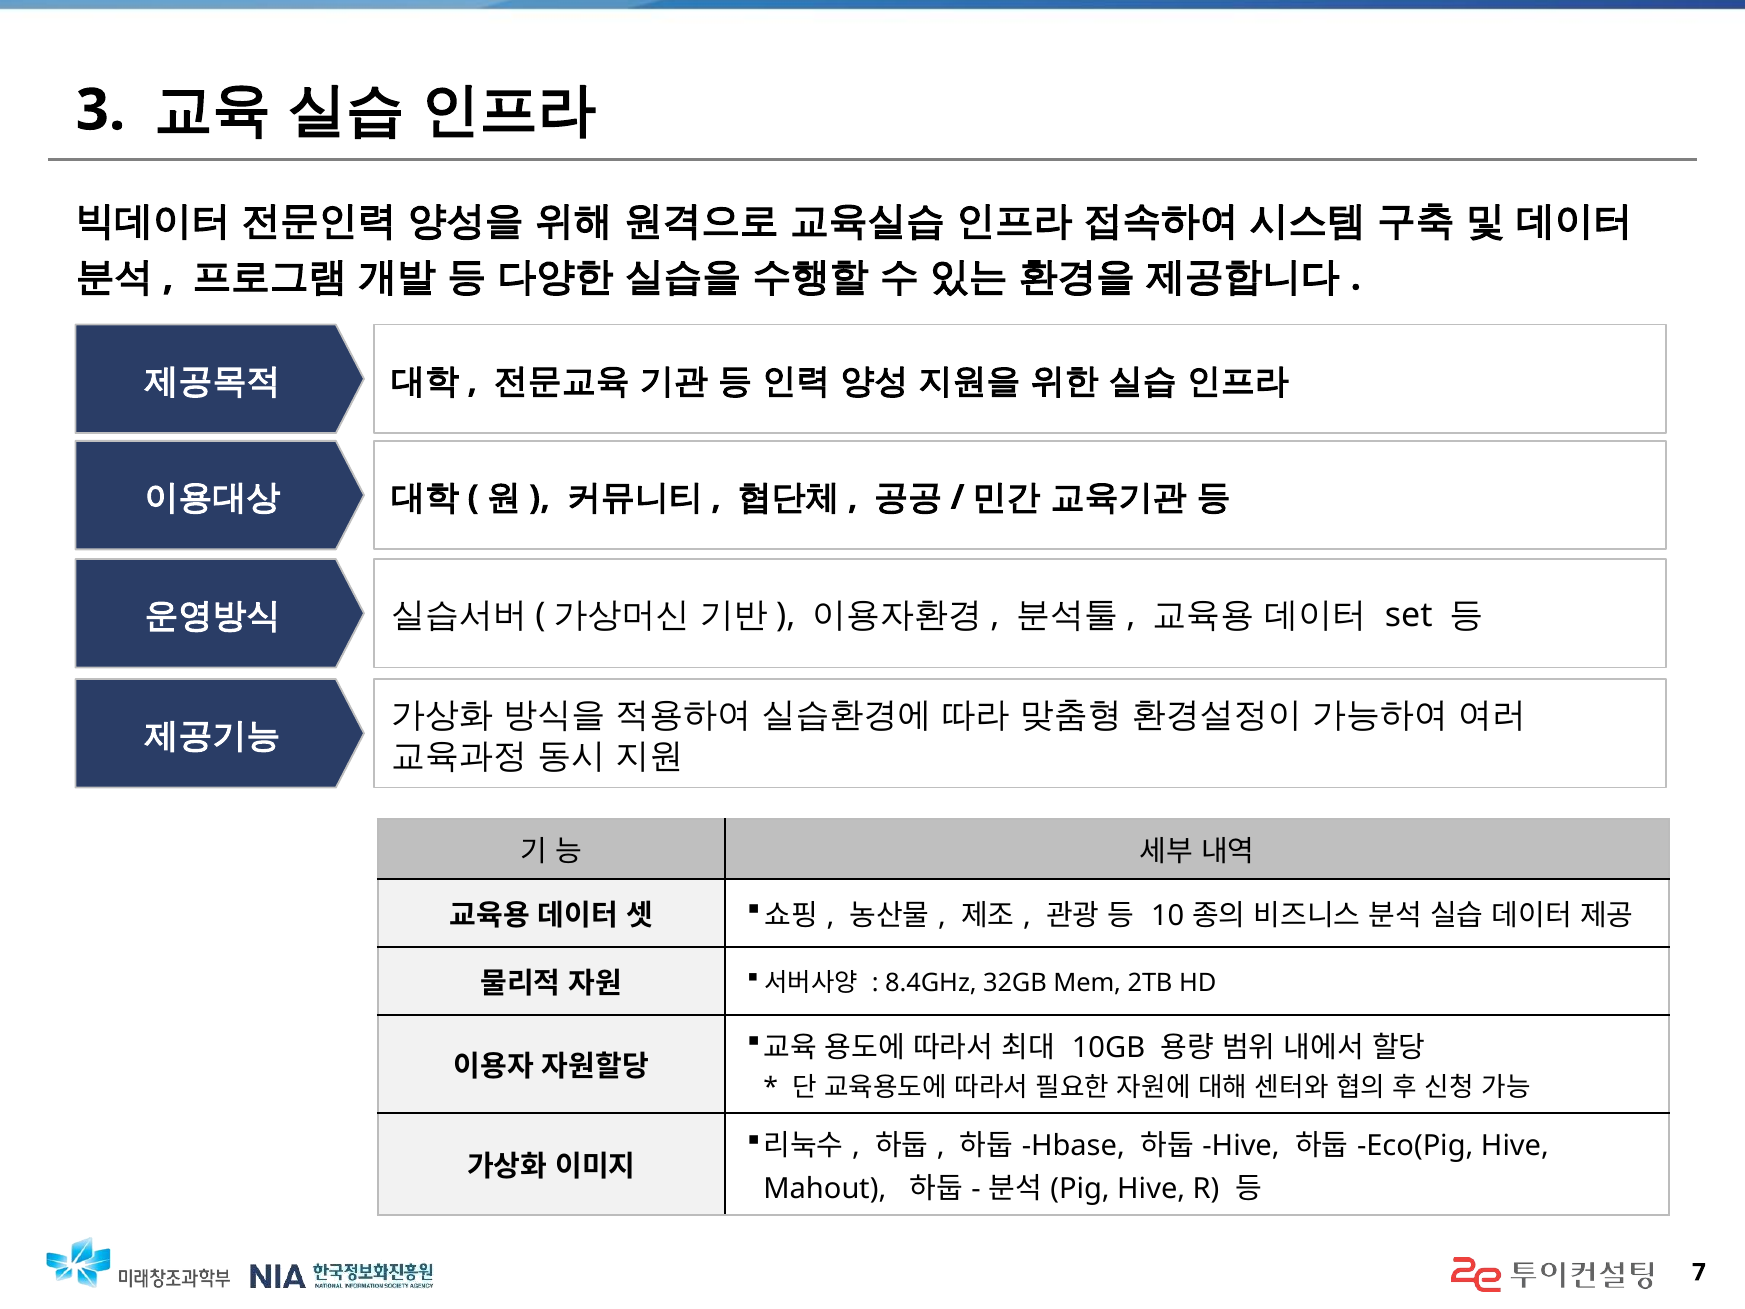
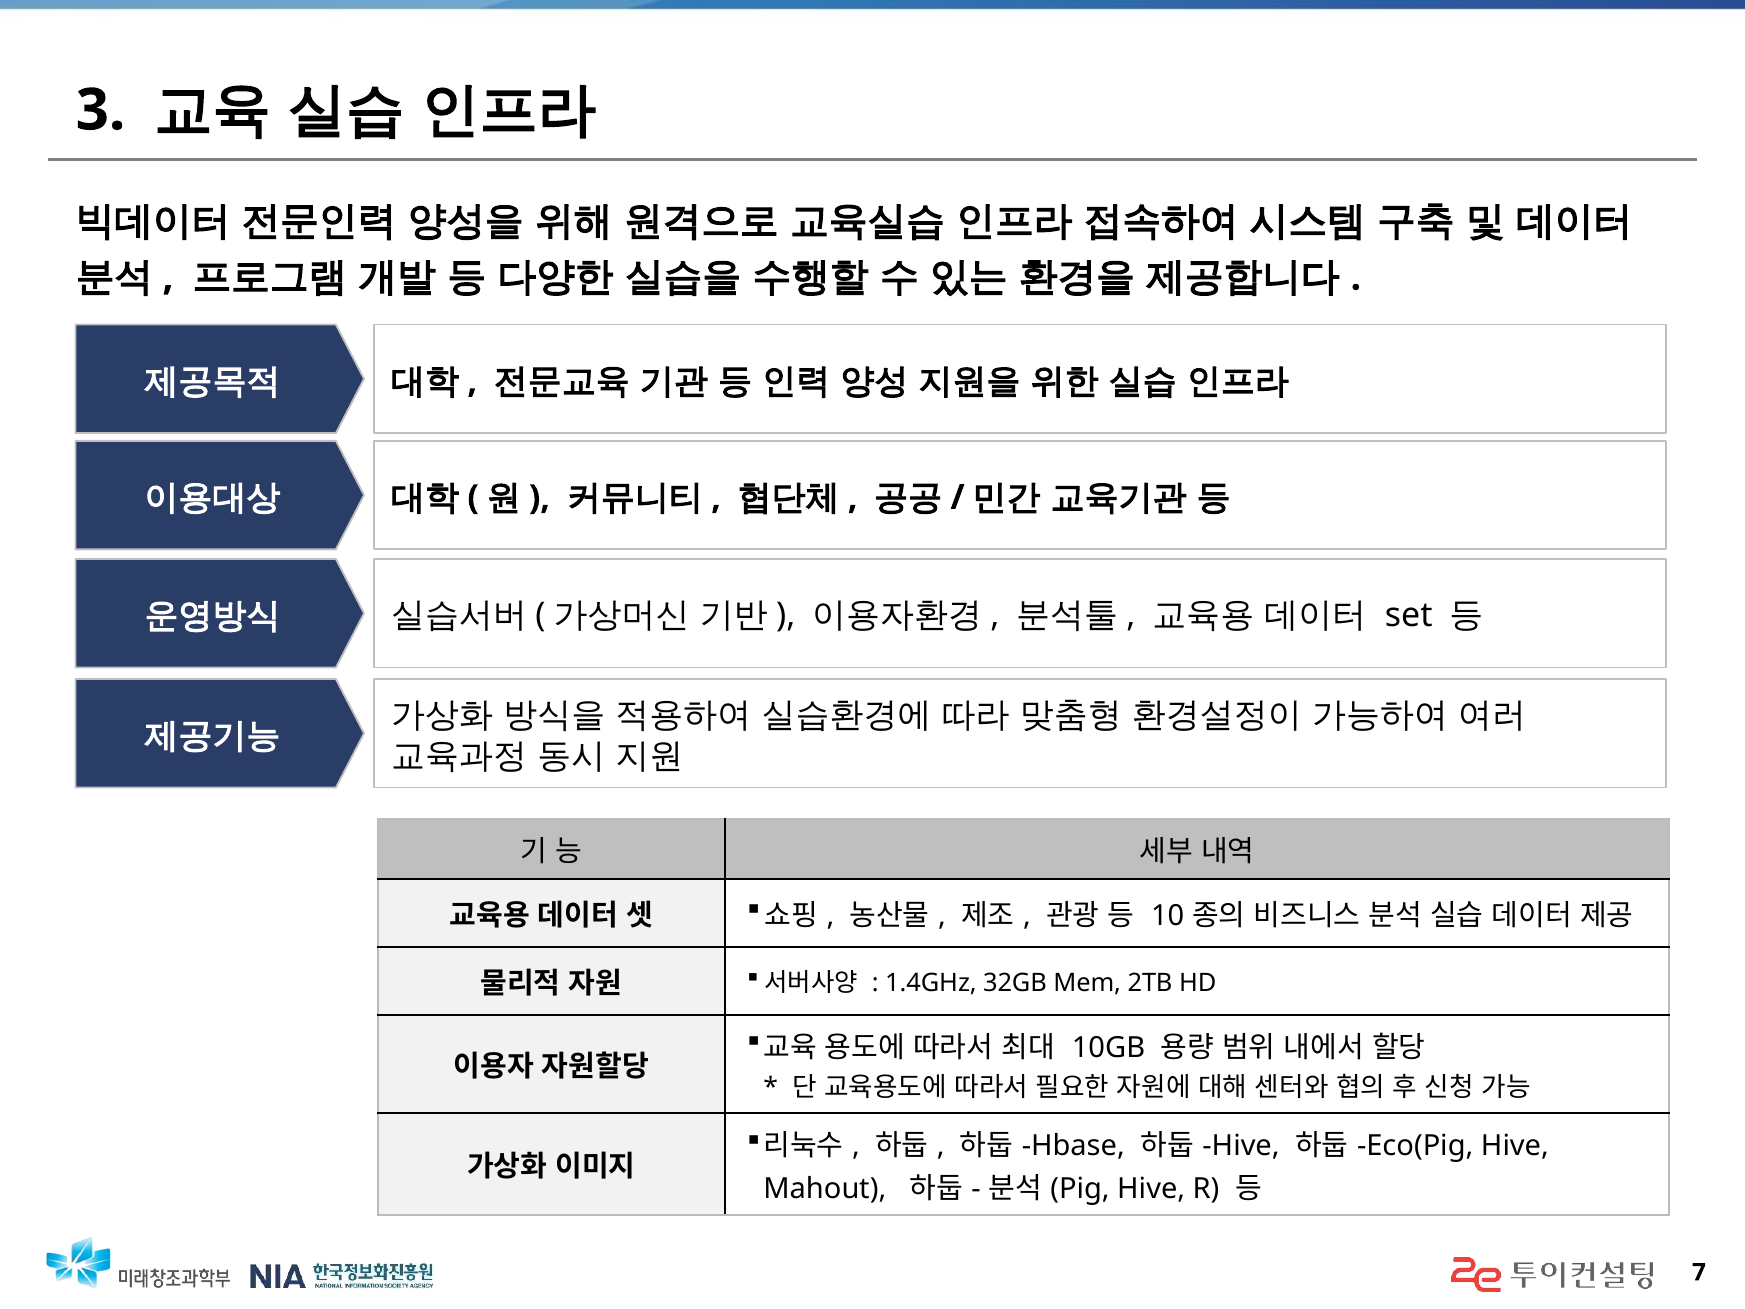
8.4GHz: 8.4GHz -> 1.4GHz
